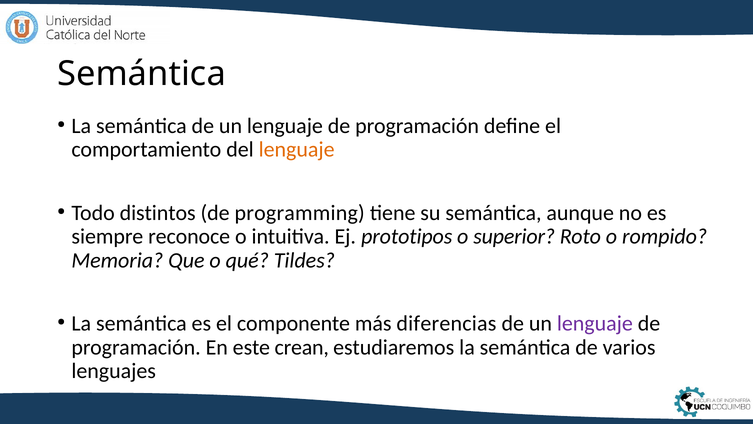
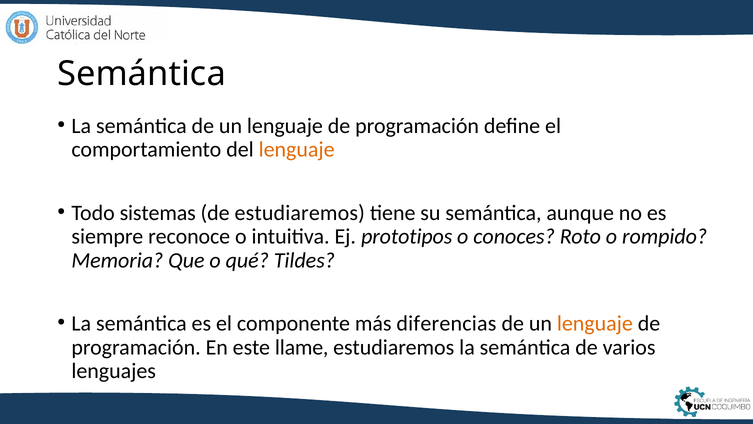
distintos: distintos -> sistemas
de programming: programming -> estudiaremos
superior: superior -> conoces
lenguaje at (595, 323) colour: purple -> orange
crean: crean -> llame
